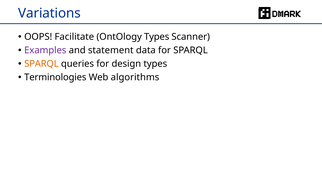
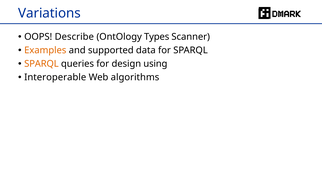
Facilitate: Facilitate -> Describe
Examples colour: purple -> orange
statement: statement -> supported
design types: types -> using
Terminologies: Terminologies -> Interoperable
